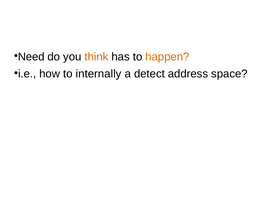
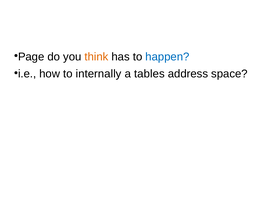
Need: Need -> Page
happen colour: orange -> blue
detect: detect -> tables
